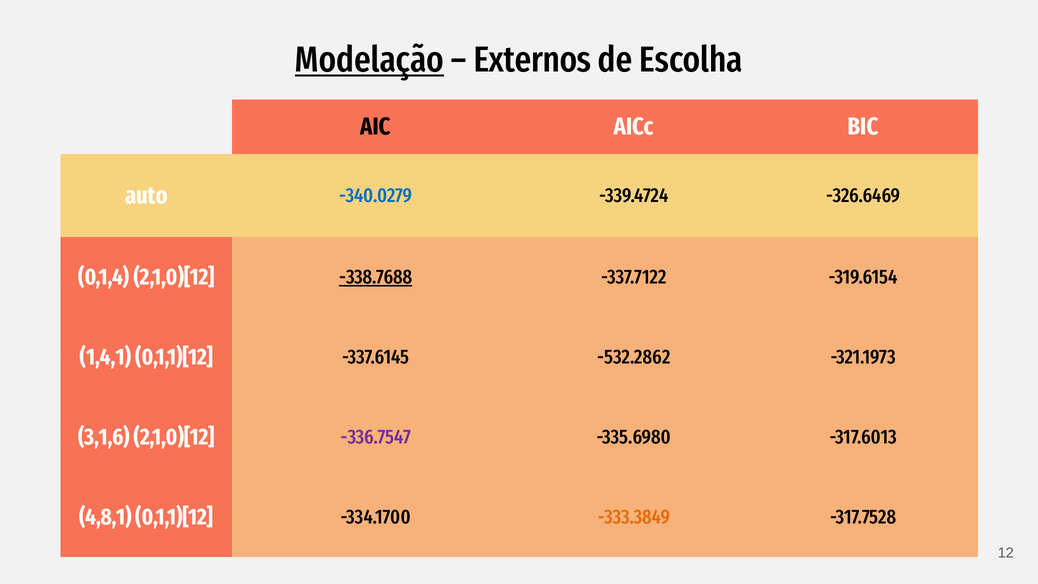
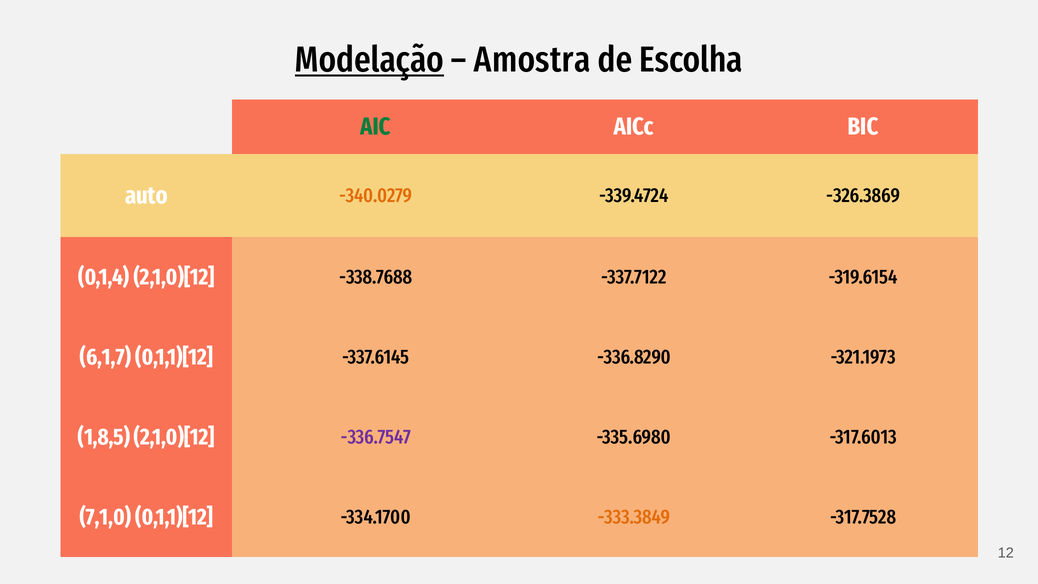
Externos: Externos -> Amostra
AIC colour: black -> green
-340.0279 colour: blue -> orange
-326.6469: -326.6469 -> -326.3869
-338.7688 underline: present -> none
1,4,1: 1,4,1 -> 6,1,7
-532.2862: -532.2862 -> -336.8290
3,1,6: 3,1,6 -> 1,8,5
4,8,1: 4,8,1 -> 7,1,0
